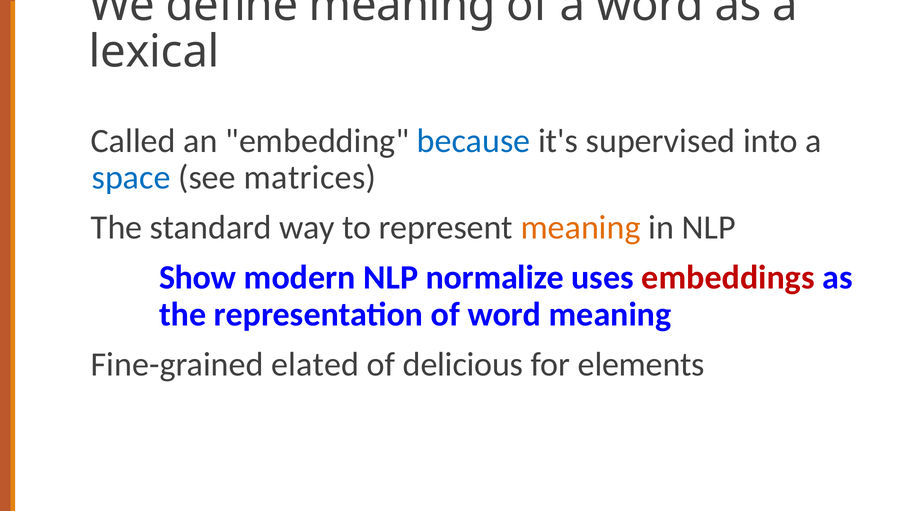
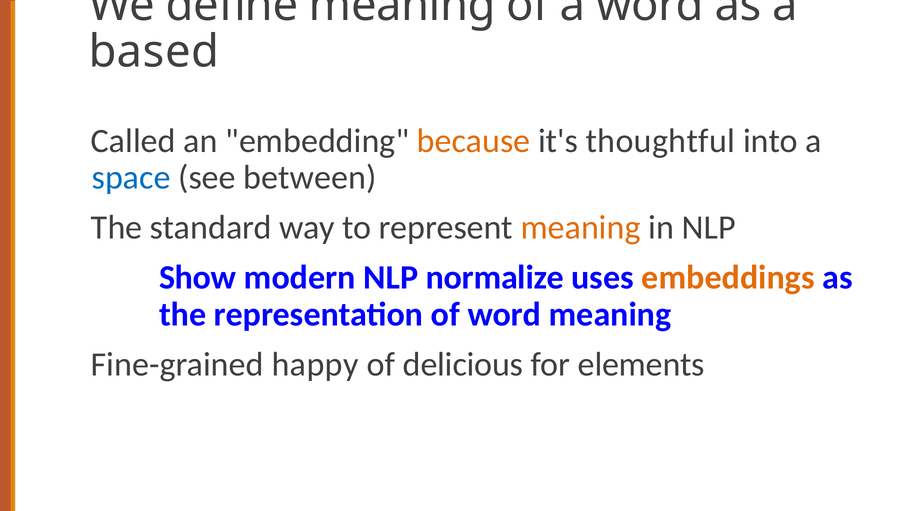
lexical: lexical -> based
because colour: blue -> orange
supervised: supervised -> thoughtful
matrices: matrices -> between
embeddings colour: red -> orange
elated: elated -> happy
